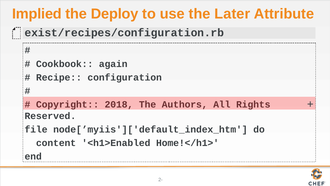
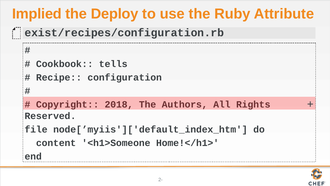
Later: Later -> Ruby
again: again -> tells
<h1>Enabled: <h1>Enabled -> <h1>Someone
